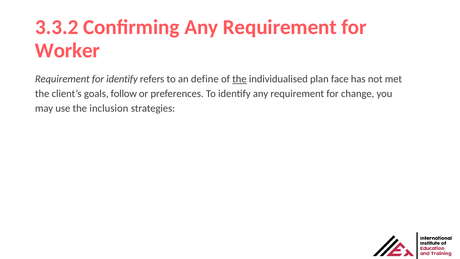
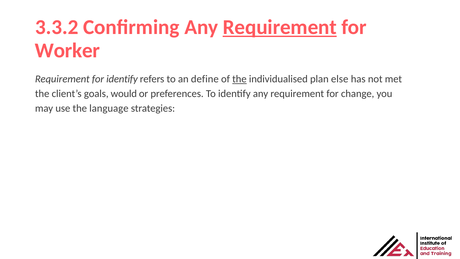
Requirement at (280, 27) underline: none -> present
face: face -> else
follow: follow -> would
inclusion: inclusion -> language
